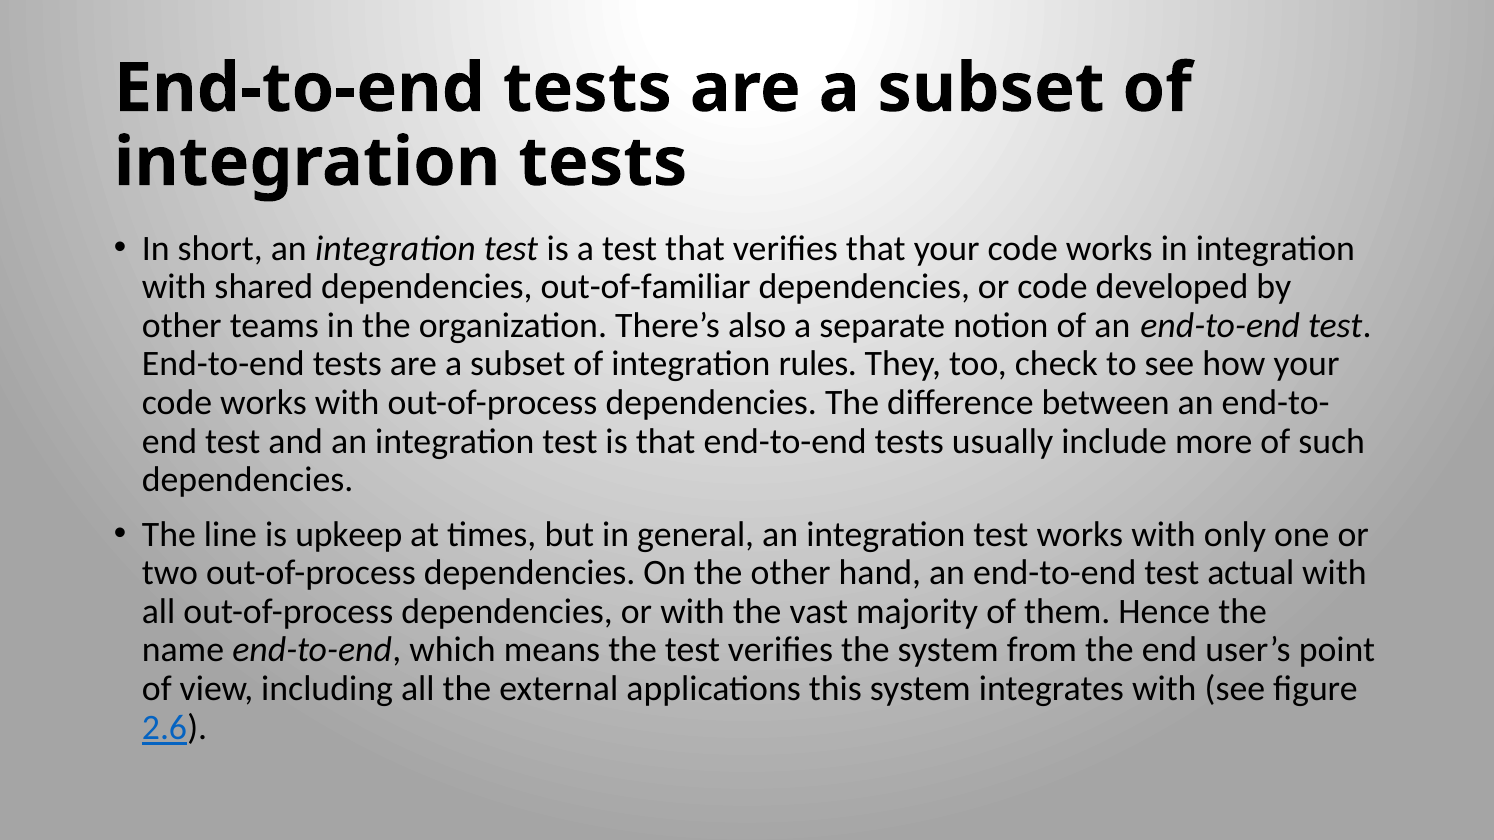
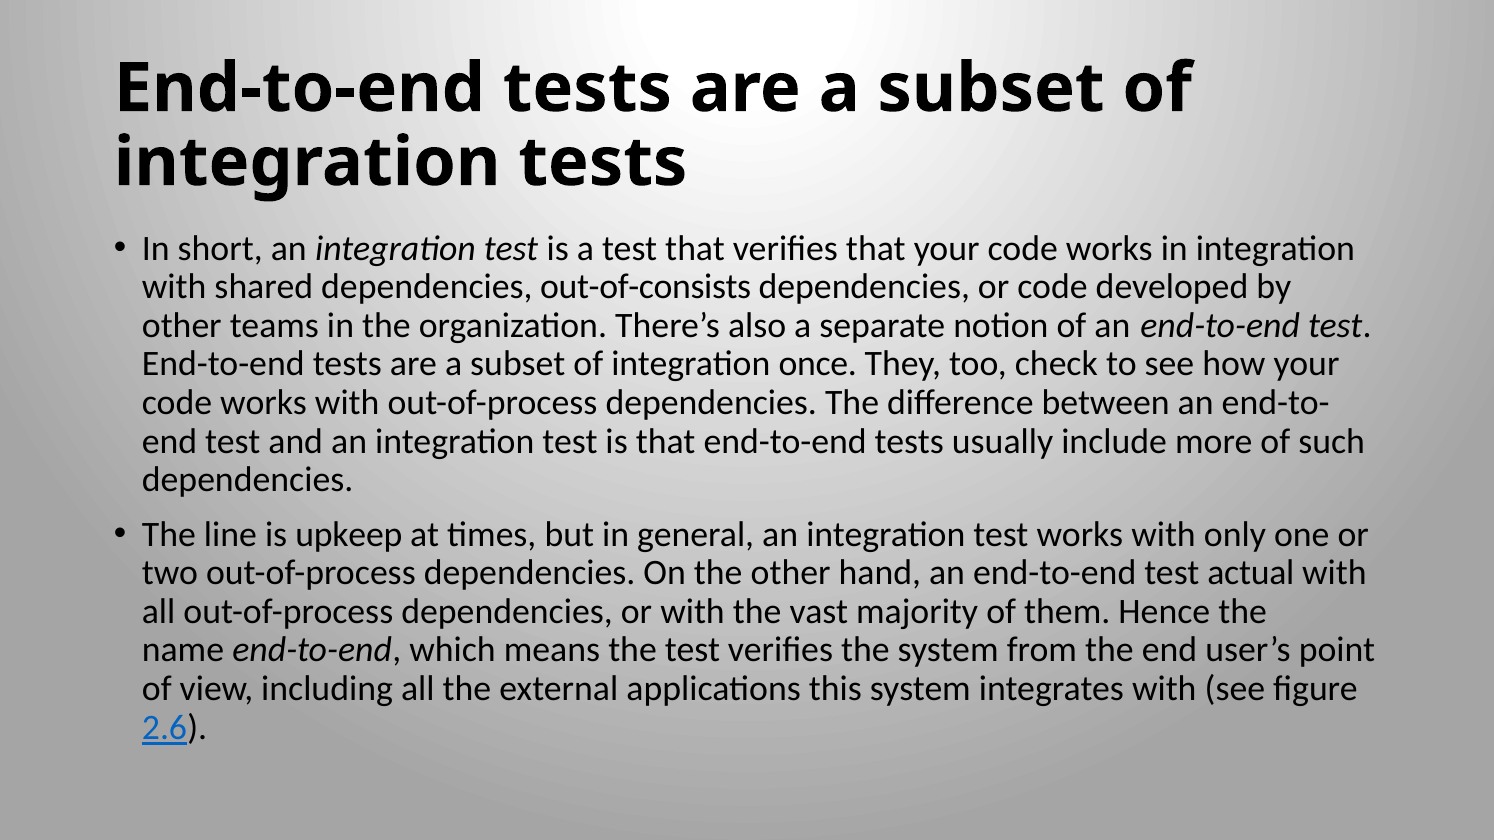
out-of-familiar: out-of-familiar -> out-of-consists
rules: rules -> once
